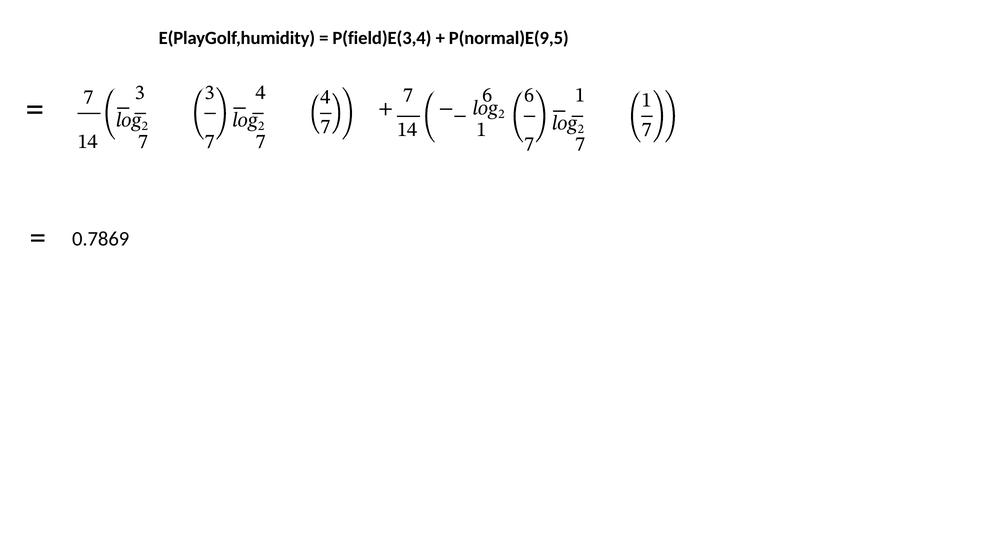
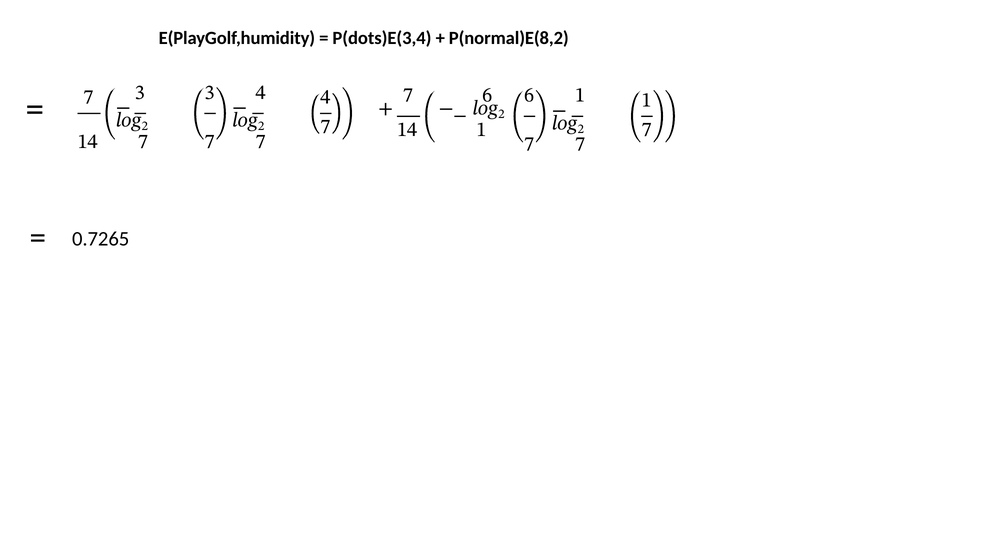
P(field)E(3,4: P(field)E(3,4 -> P(dots)E(3,4
P(normal)E(9,5: P(normal)E(9,5 -> P(normal)E(8,2
0.7869: 0.7869 -> 0.7265
